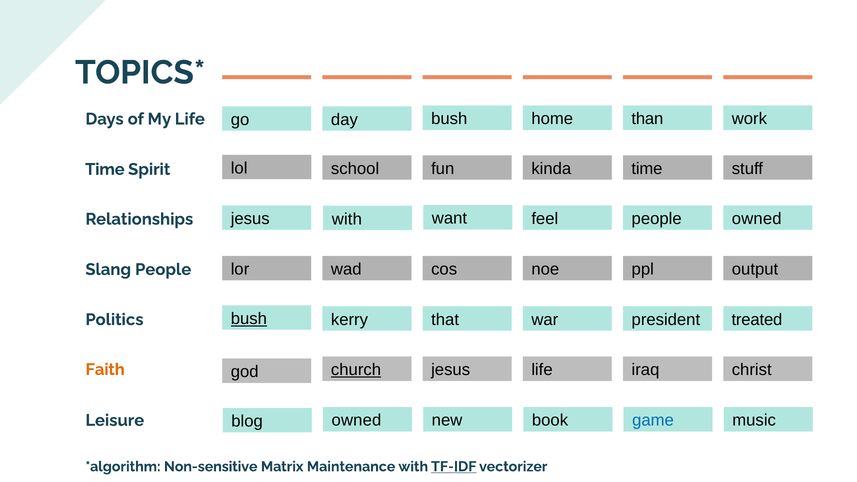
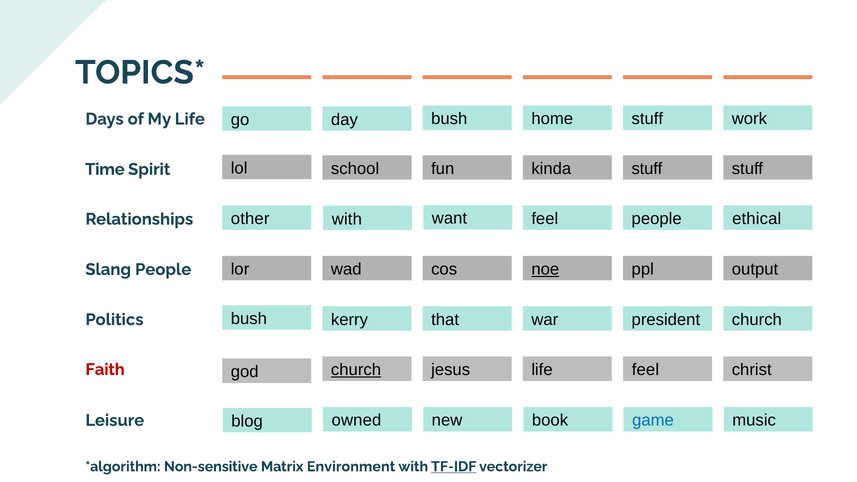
home than: than -> stuff
kinda time: time -> stuff
jesus at (250, 219): jesus -> other
people owned: owned -> ethical
noe underline: none -> present
bush at (249, 319) underline: present -> none
president treated: treated -> church
Faith colour: orange -> red
life iraq: iraq -> feel
Maintenance: Maintenance -> Environment
